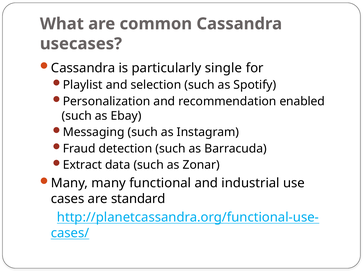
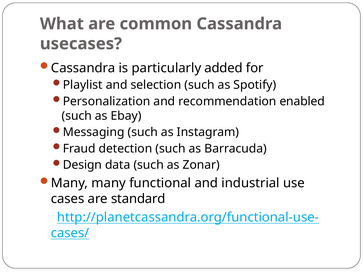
single: single -> added
Extract: Extract -> Design
